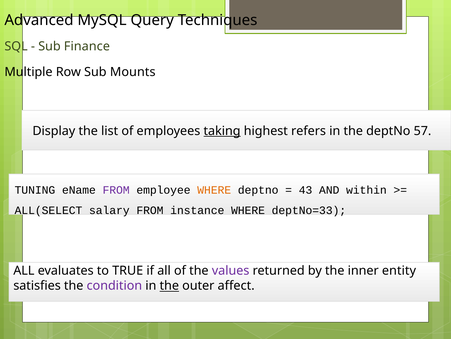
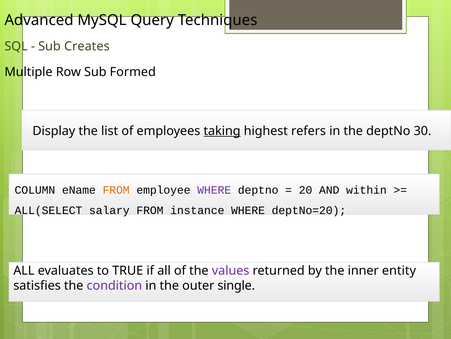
Finance: Finance -> Creates
Mounts: Mounts -> Formed
57: 57 -> 30
TUNING: TUNING -> COLUMN
FROM at (116, 190) colour: purple -> orange
WHERE at (214, 190) colour: orange -> purple
43: 43 -> 20
deptNo=33: deptNo=33 -> deptNo=20
the at (169, 285) underline: present -> none
affect: affect -> single
